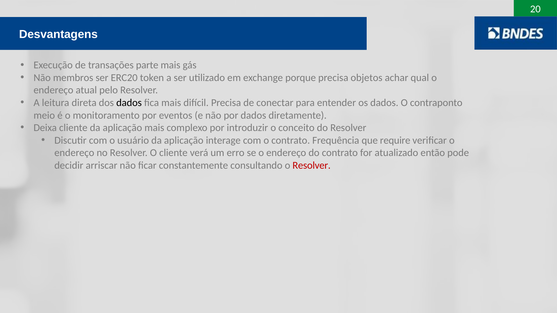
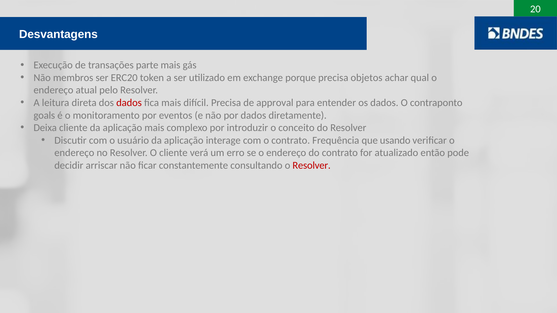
dados at (129, 103) colour: black -> red
conectar: conectar -> approval
meio: meio -> goals
require: require -> usando
